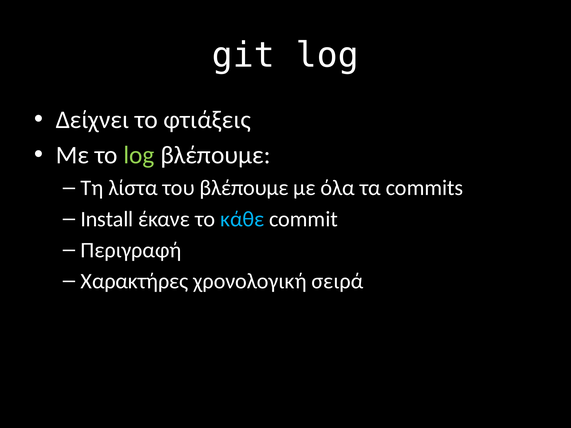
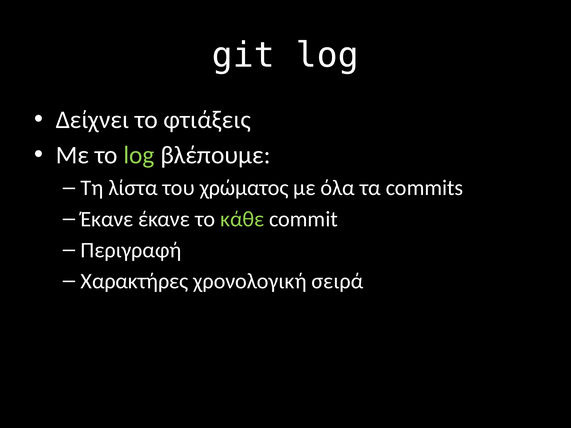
του βλέπουμε: βλέπουμε -> χρώματος
Install at (107, 219): Install -> Έκανε
κάθε colour: light blue -> light green
